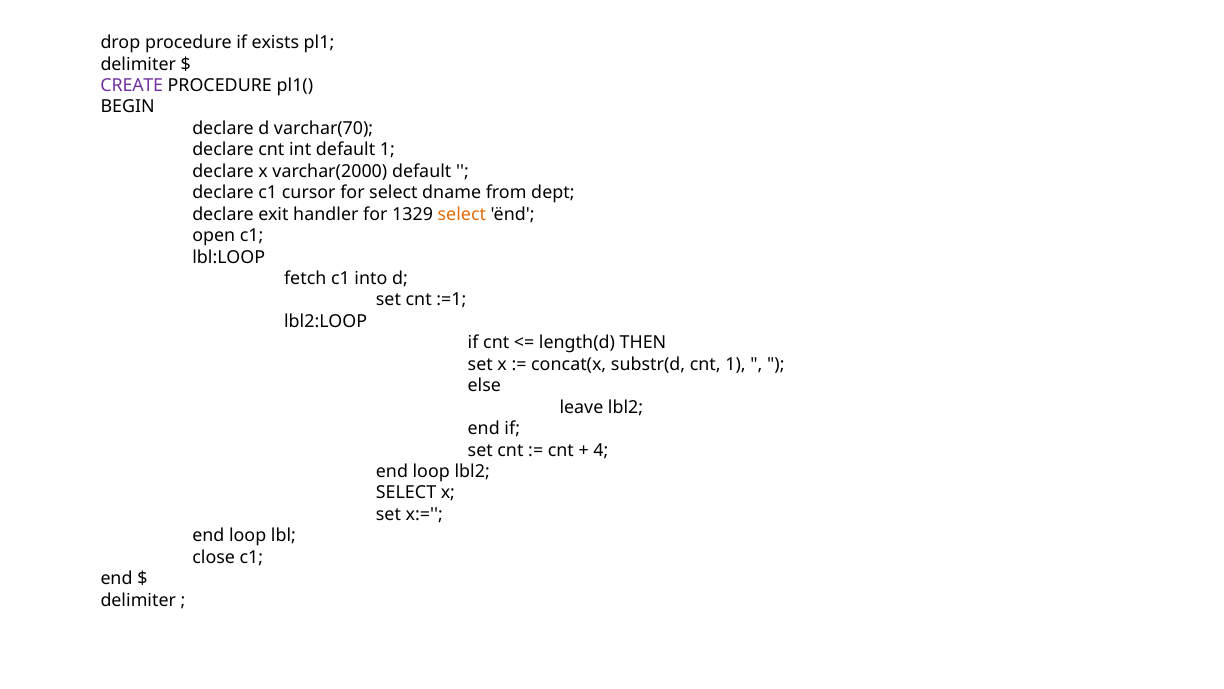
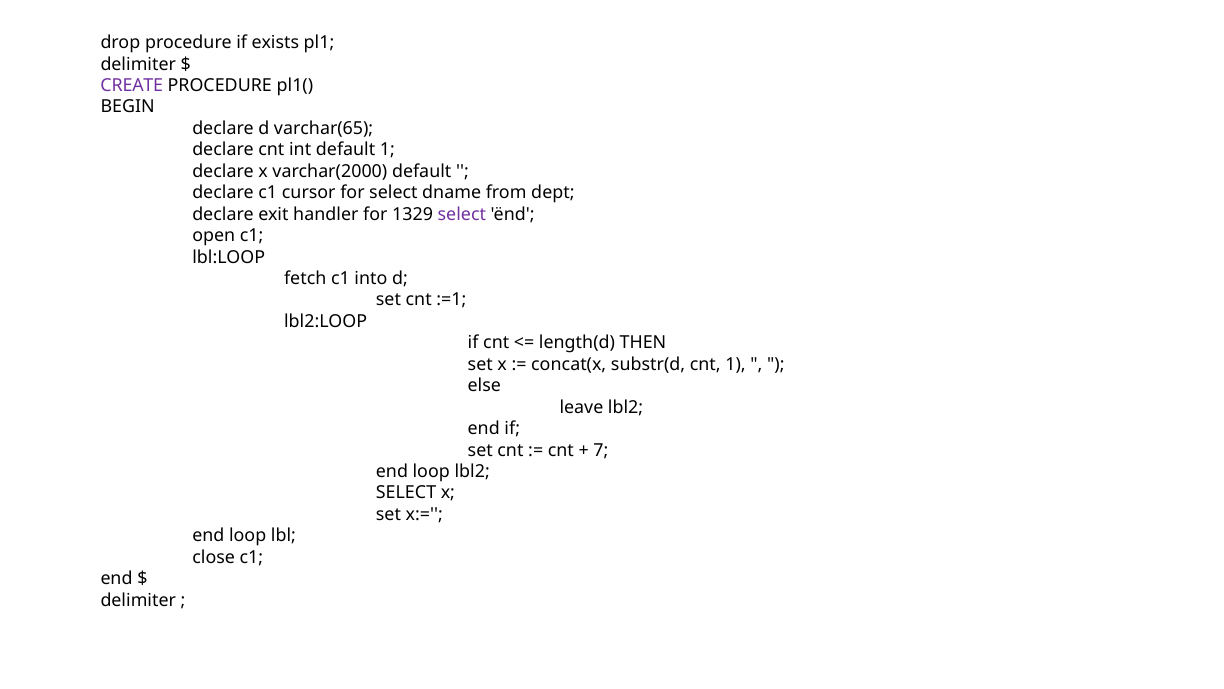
varchar(70: varchar(70 -> varchar(65
select at (462, 214) colour: orange -> purple
4: 4 -> 7
